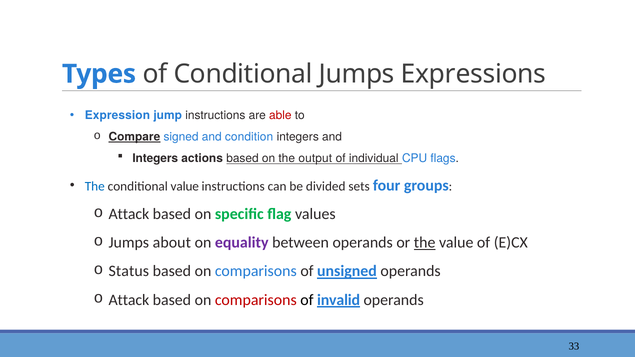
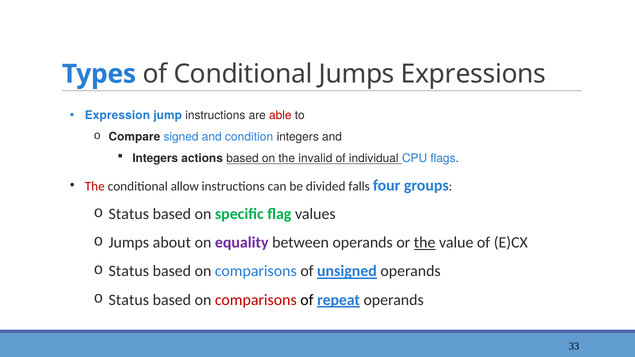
Compare underline: present -> none
output: output -> invalid
The at (95, 187) colour: blue -> red
conditional value: value -> allow
sets: sets -> falls
Attack at (129, 214): Attack -> Status
Attack at (129, 300): Attack -> Status
invalid: invalid -> repeat
